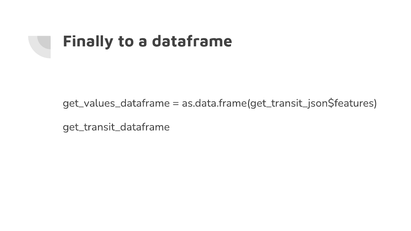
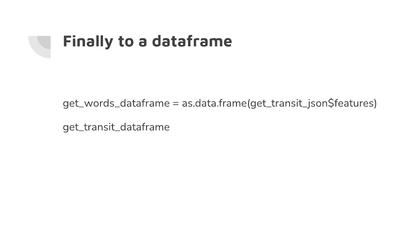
get_values_dataframe: get_values_dataframe -> get_words_dataframe
